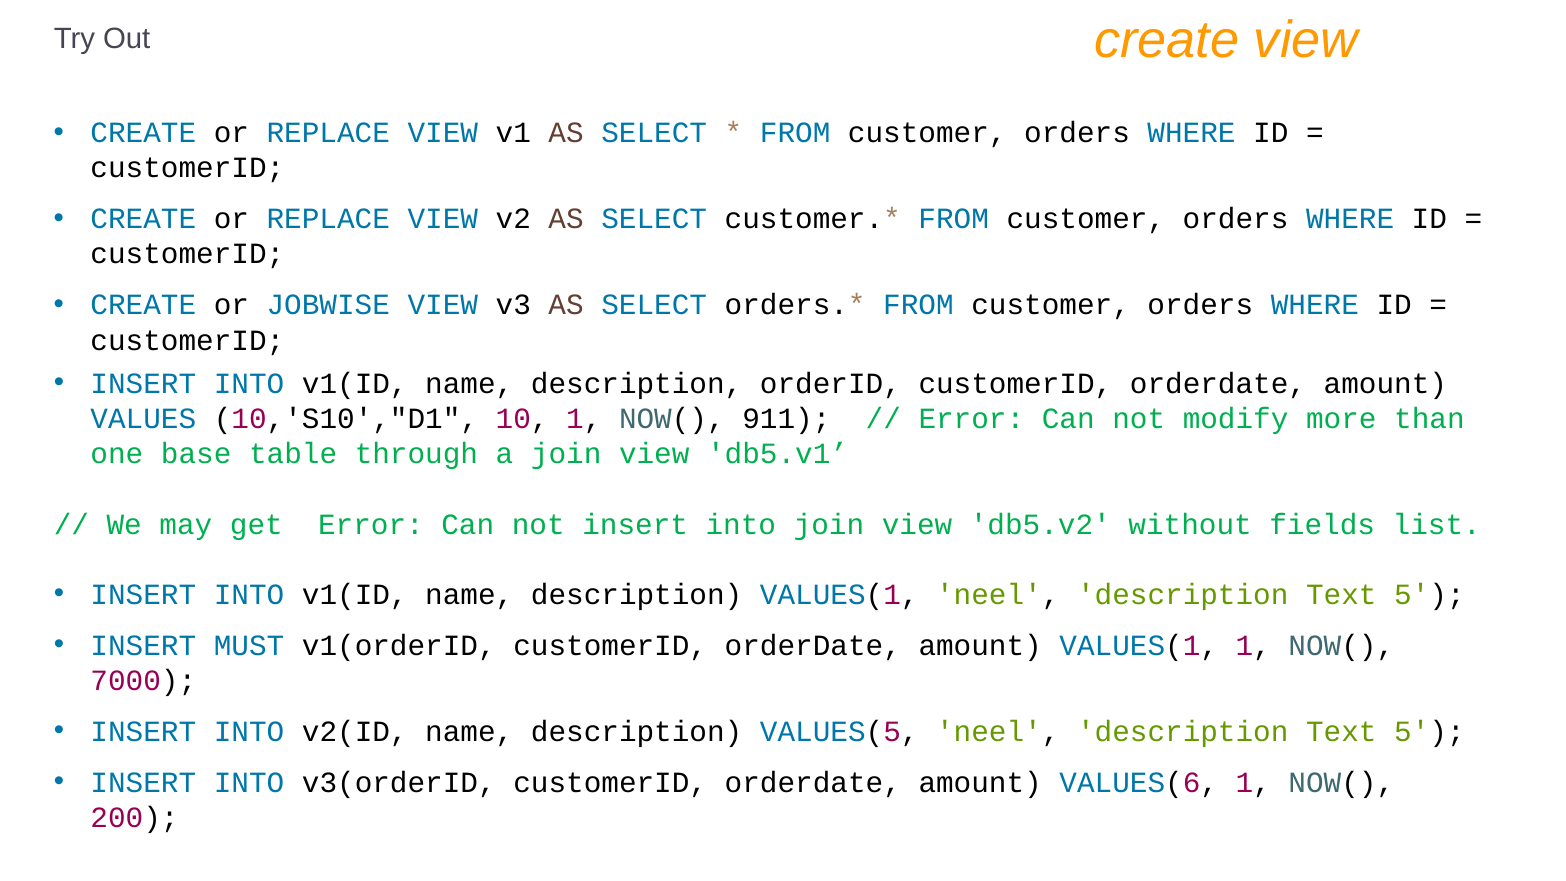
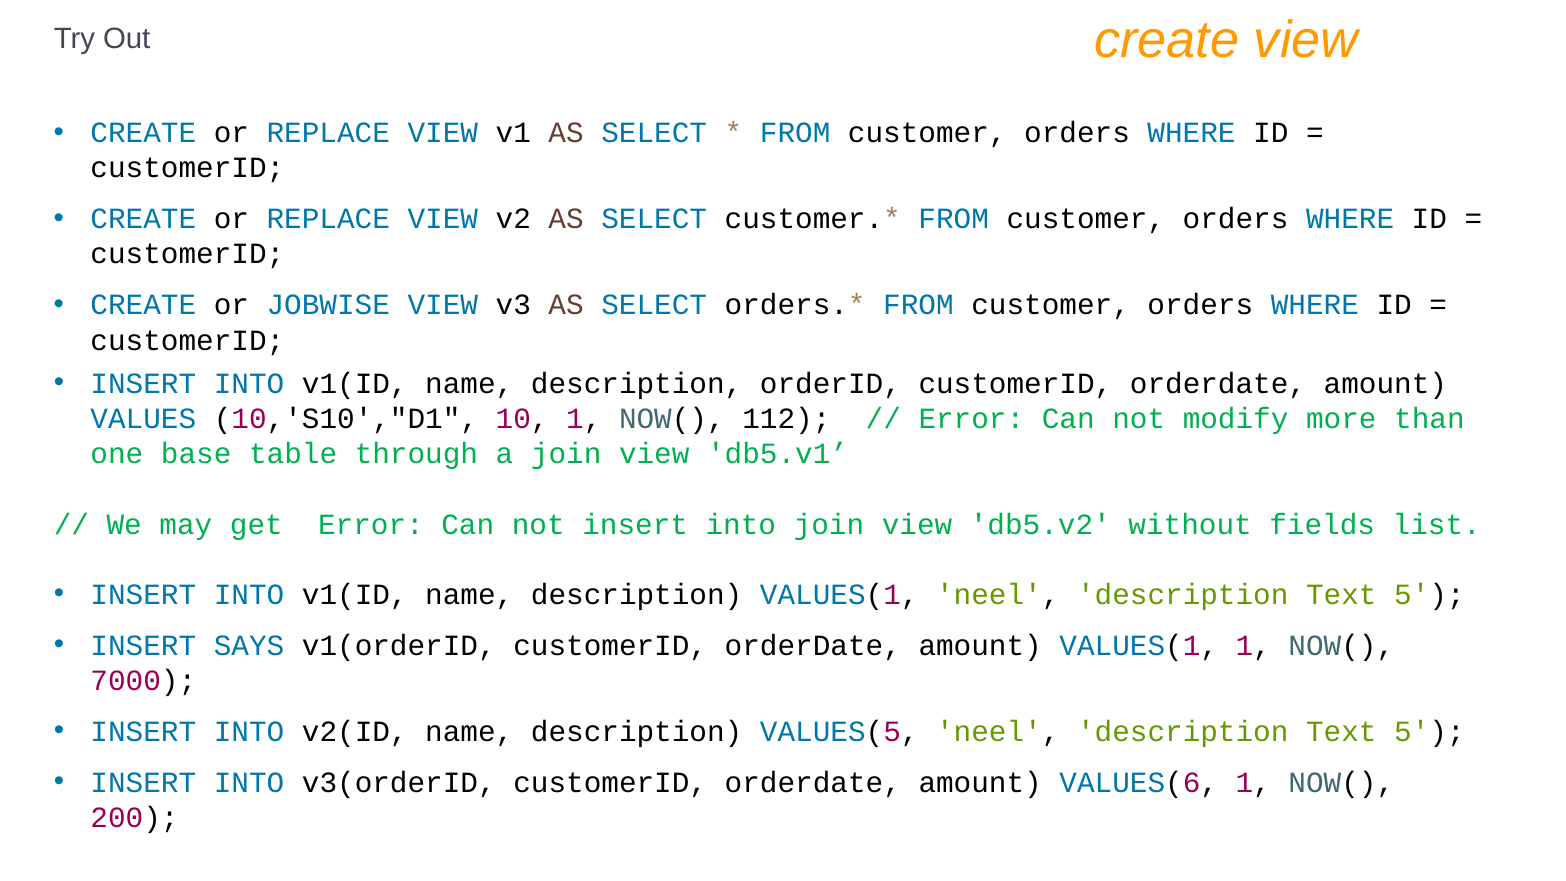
911: 911 -> 112
MUST: MUST -> SAYS
